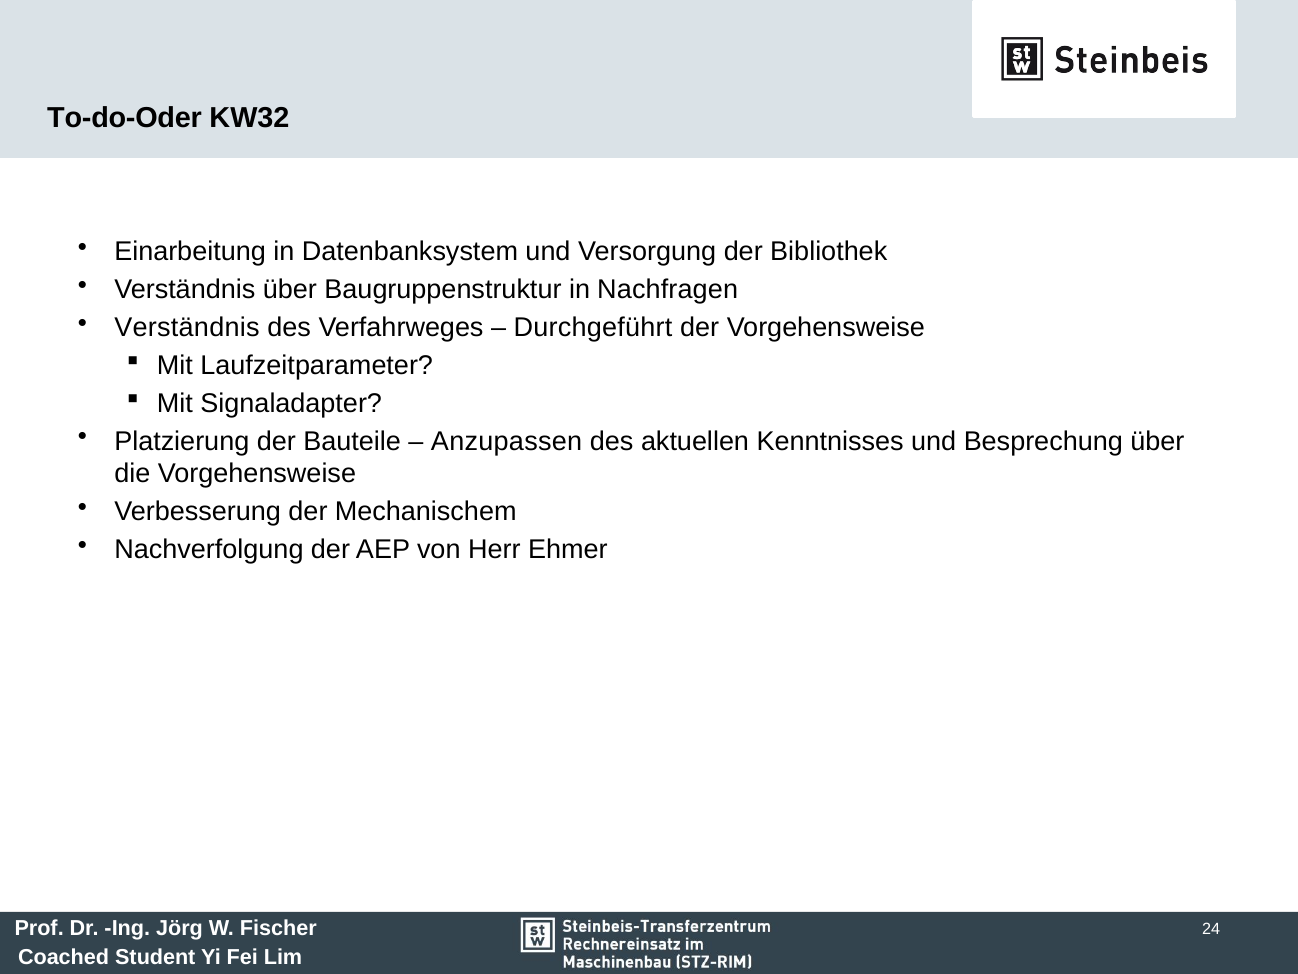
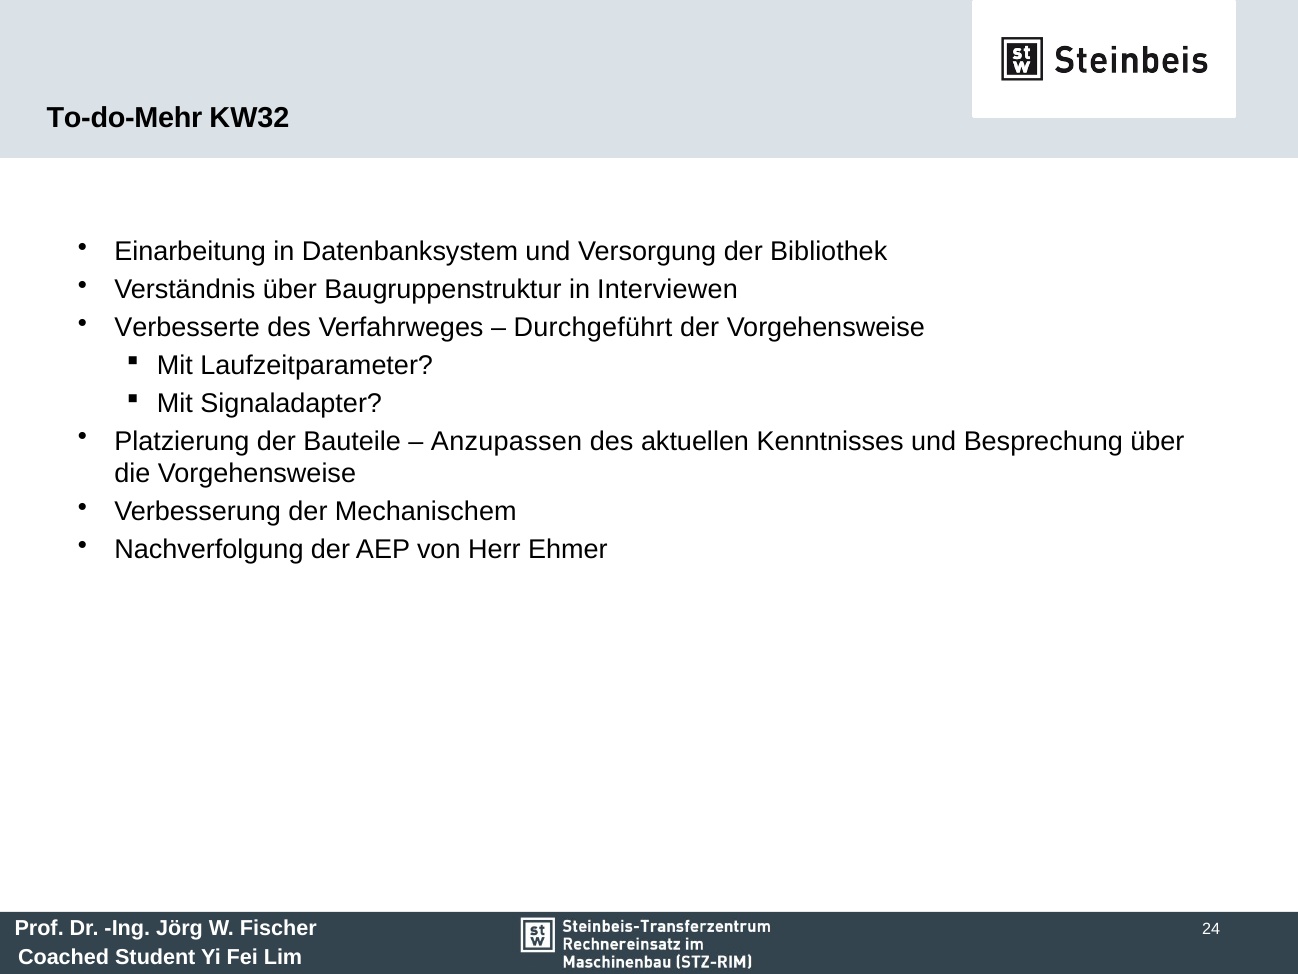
To-do-Oder: To-do-Oder -> To-do-Mehr
Nachfragen: Nachfragen -> Interviewen
Verständnis at (187, 327): Verständnis -> Verbesserte
